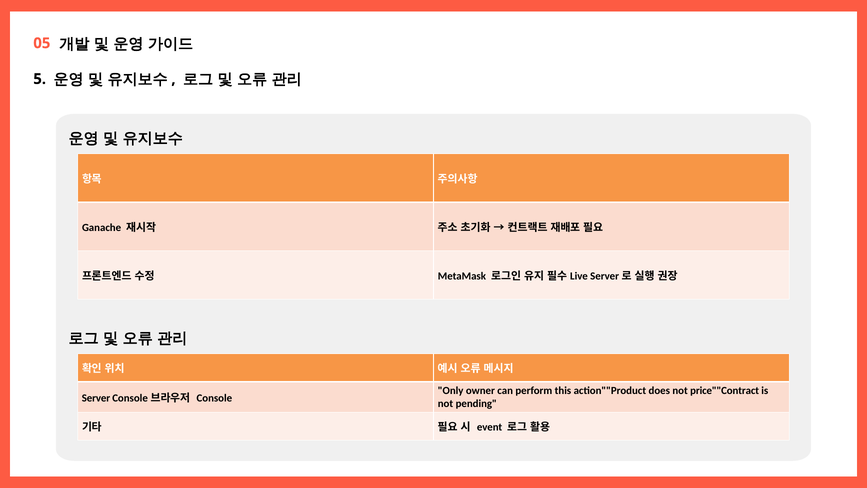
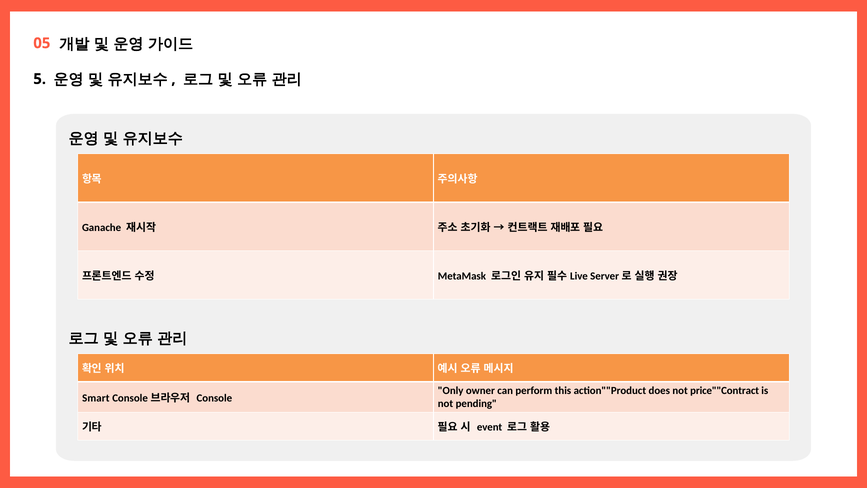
Server: Server -> Smart
